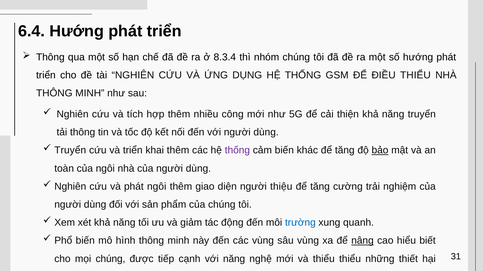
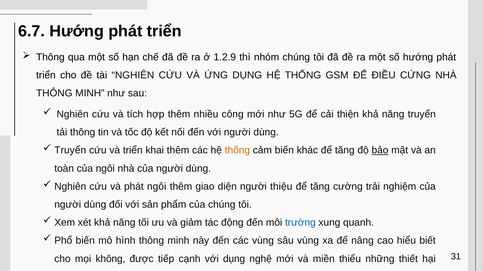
6.4: 6.4 -> 6.7
8.3.4: 8.3.4 -> 1.2.9
ĐIỀU THIỂU: THIỂU -> CỨNG
thống at (237, 151) colour: purple -> orange
nâng underline: present -> none
mọi chúng: chúng -> không
với năng: năng -> dụng
và thiểu: thiểu -> miền
